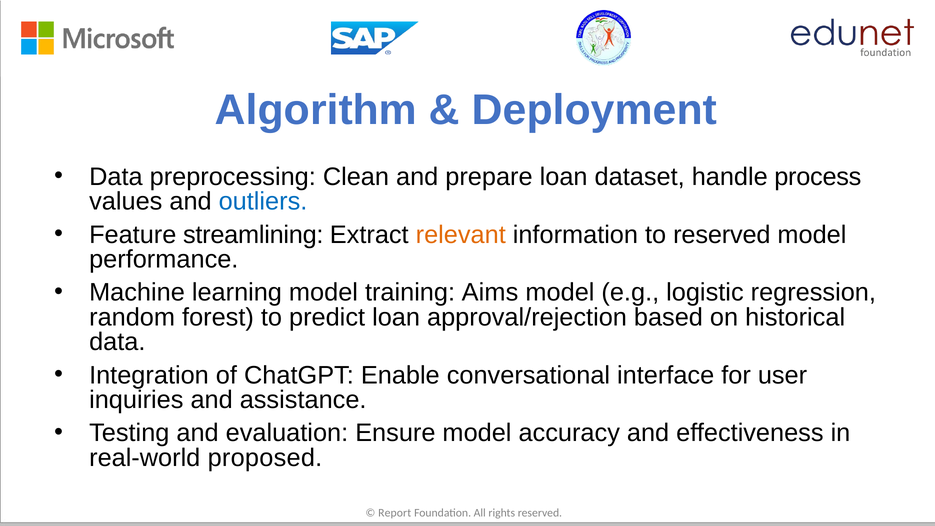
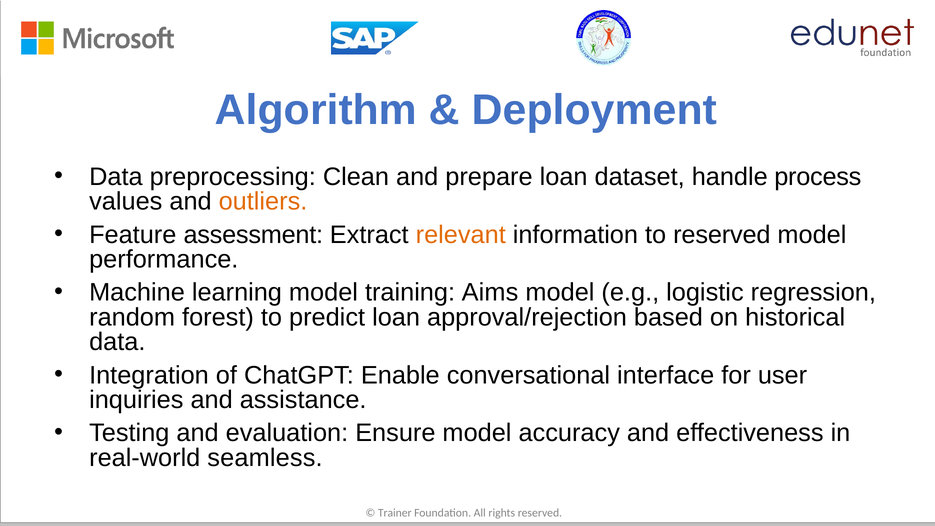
outliers colour: blue -> orange
streamlining: streamlining -> assessment
proposed: proposed -> seamless
Report: Report -> Trainer
